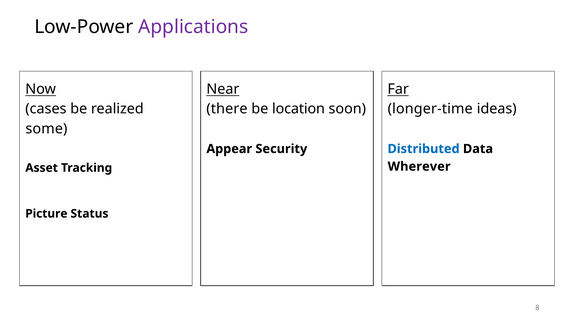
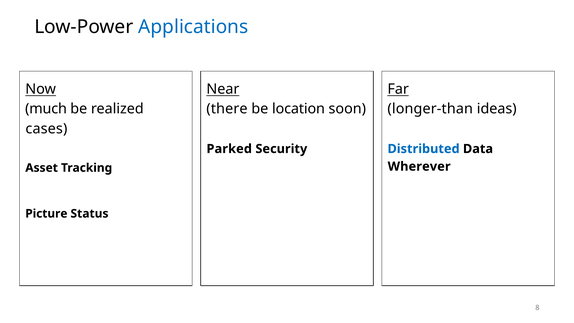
Applications colour: purple -> blue
cases: cases -> much
longer-time: longer-time -> longer-than
some: some -> cases
Appear: Appear -> Parked
